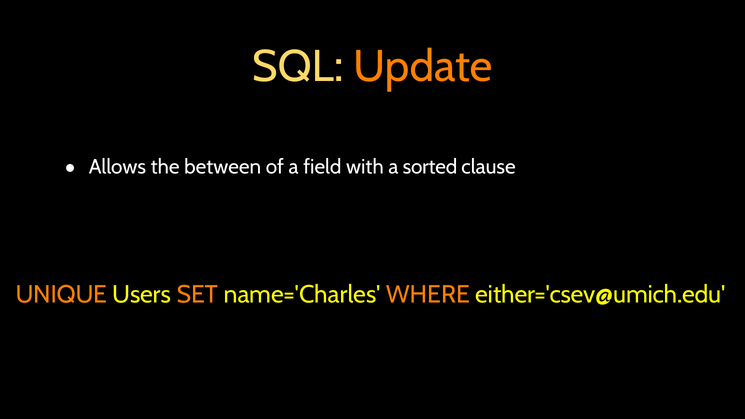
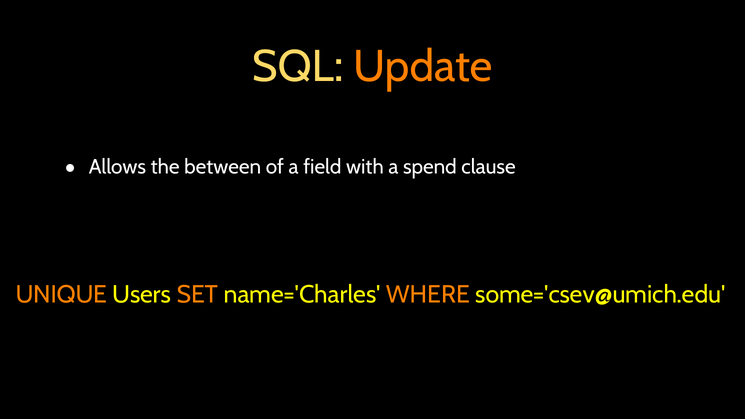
sorted: sorted -> spend
either='csev@umich.edu: either='csev@umich.edu -> some='csev@umich.edu
